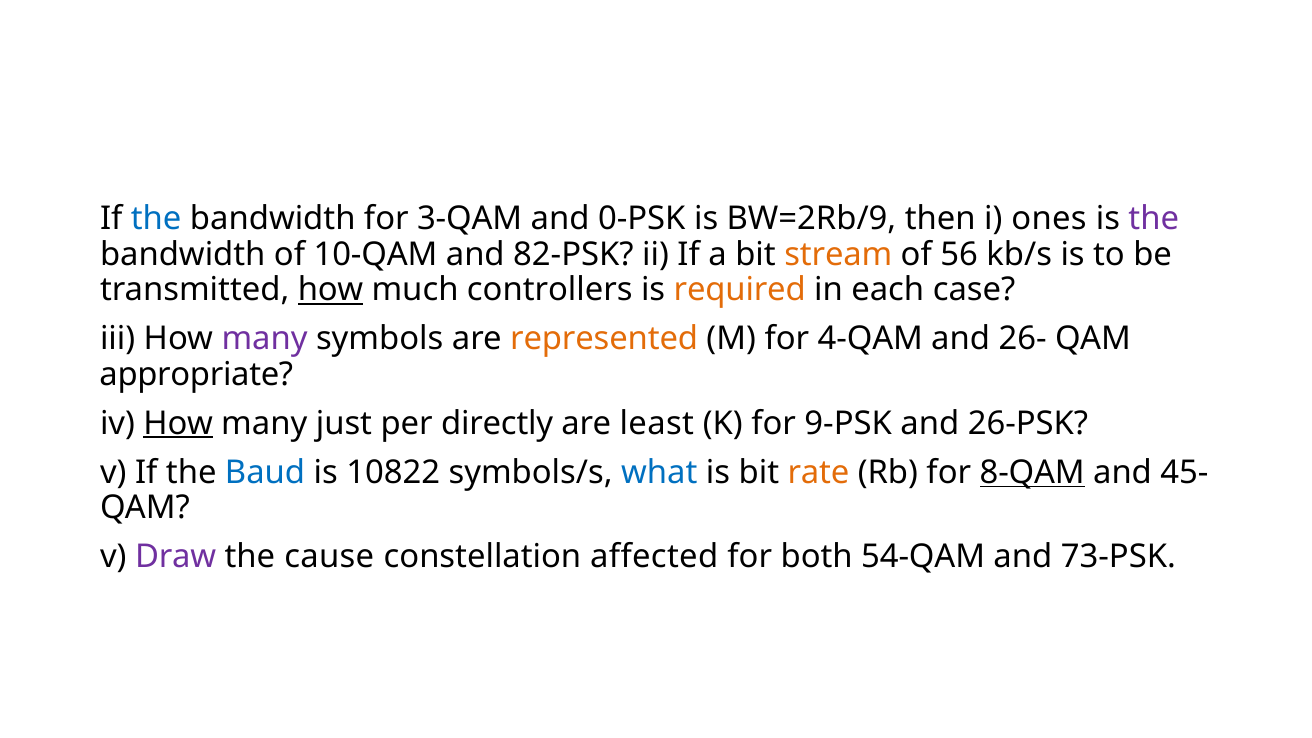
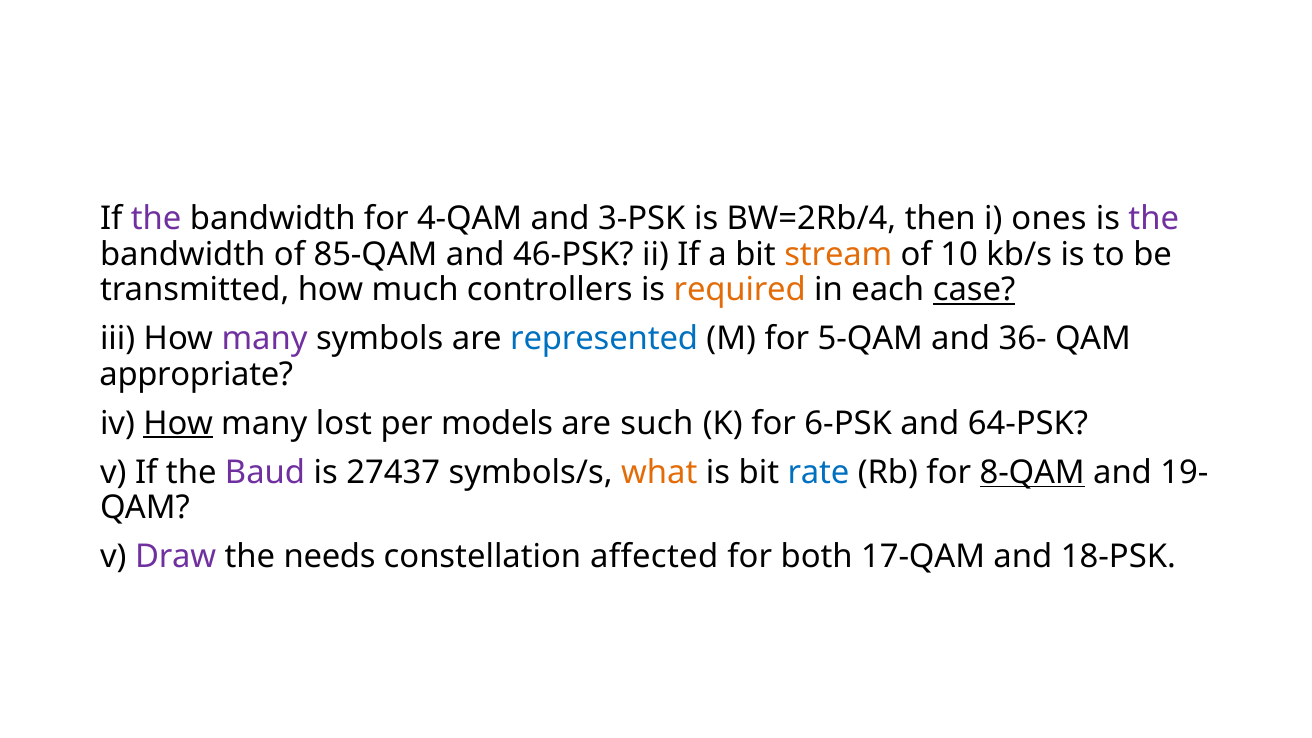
the at (156, 219) colour: blue -> purple
3-QAM: 3-QAM -> 4-QAM
0-PSK: 0-PSK -> 3-PSK
BW=2Rb/9: BW=2Rb/9 -> BW=2Rb/4
10-QAM: 10-QAM -> 85-QAM
82-PSK: 82-PSK -> 46-PSK
56: 56 -> 10
how at (331, 290) underline: present -> none
case underline: none -> present
represented colour: orange -> blue
4-QAM: 4-QAM -> 5-QAM
26-: 26- -> 36-
just: just -> lost
directly: directly -> models
least: least -> such
9-PSK: 9-PSK -> 6-PSK
26-PSK: 26-PSK -> 64-PSK
Baud colour: blue -> purple
10822: 10822 -> 27437
what colour: blue -> orange
rate colour: orange -> blue
45-: 45- -> 19-
cause: cause -> needs
54-QAM: 54-QAM -> 17-QAM
73-PSK: 73-PSK -> 18-PSK
